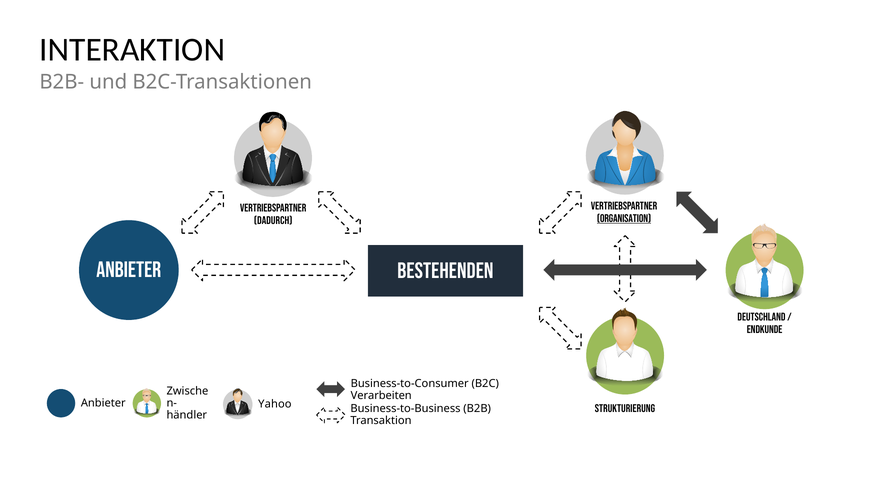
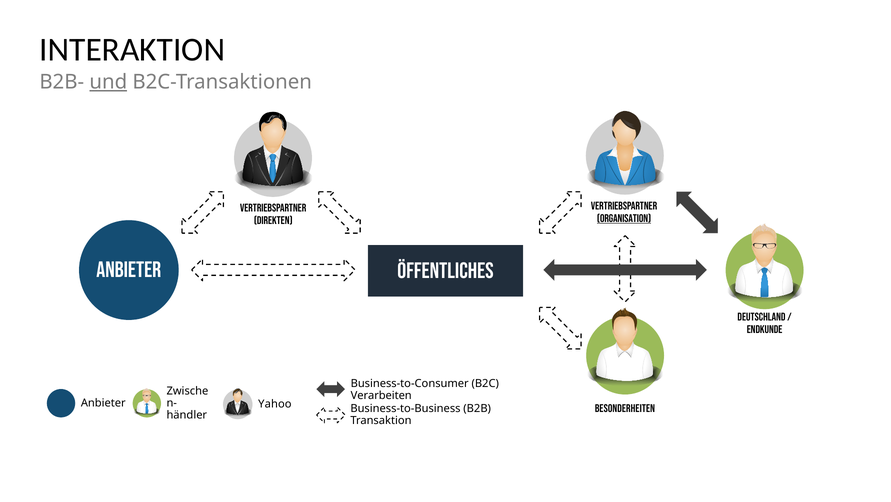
und underline: none -> present
Dadurch: Dadurch -> Direkten
bestehenden: bestehenden -> öffentliches
Strukturierung: Strukturierung -> Besonderheiten
